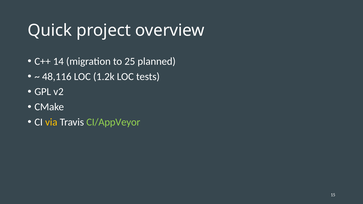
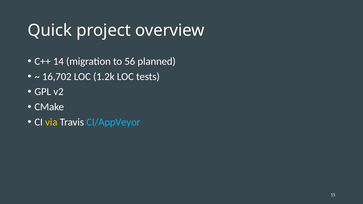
25: 25 -> 56
48,116: 48,116 -> 16,702
CI/AppVeyor colour: light green -> light blue
